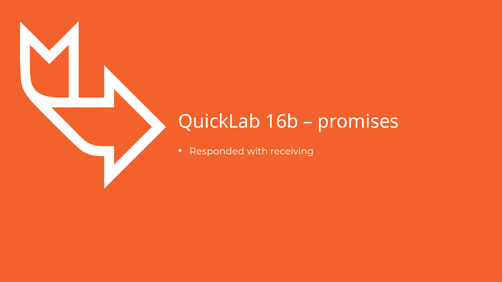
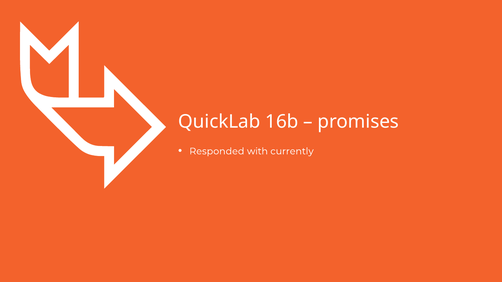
receiving: receiving -> currently
